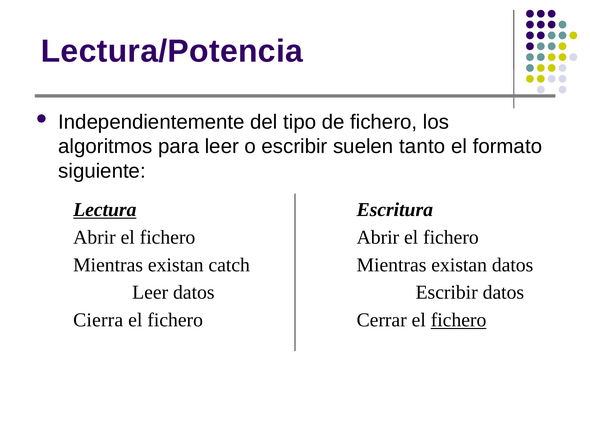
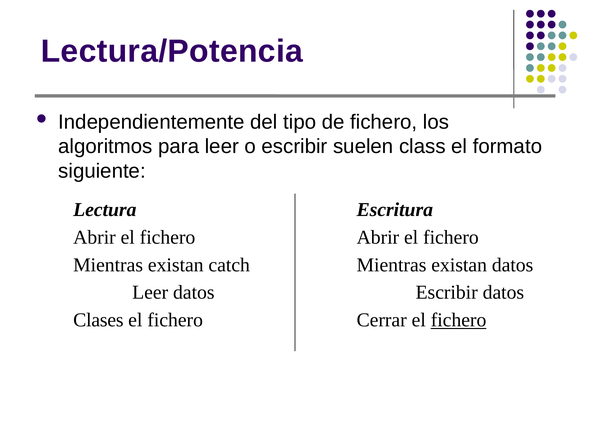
tanto: tanto -> class
Lectura underline: present -> none
Cierra: Cierra -> Clases
